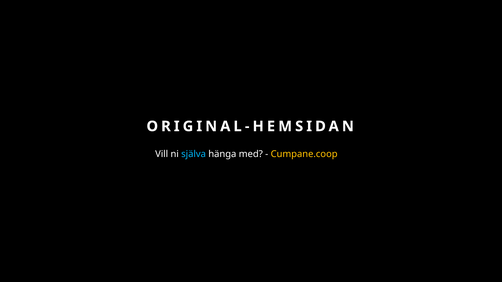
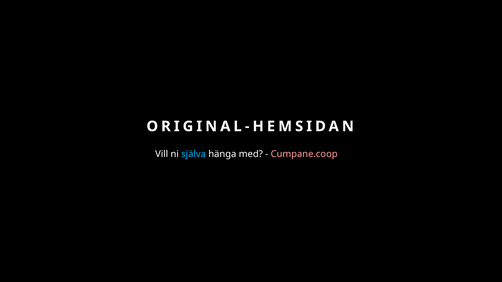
Cumpane.coop colour: yellow -> pink
